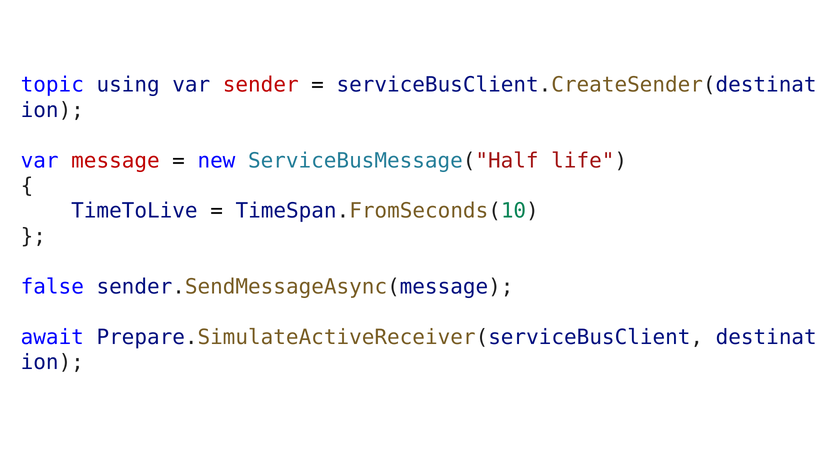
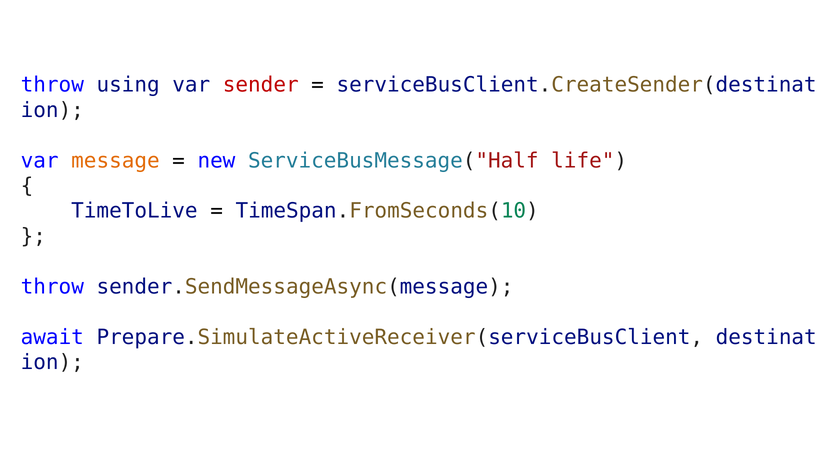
topic at (52, 85): topic -> throw
message colour: red -> orange
false at (52, 286): false -> throw
